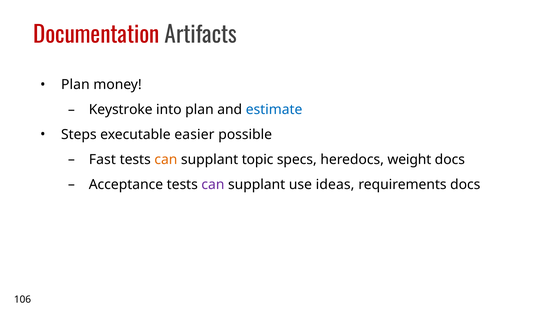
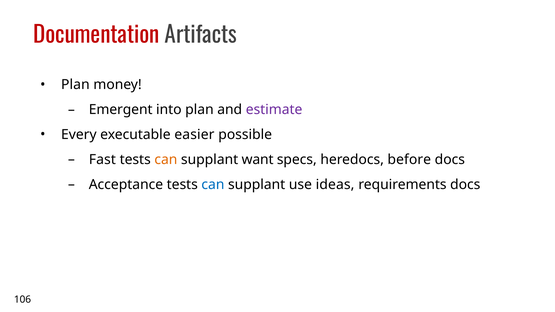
Keystroke: Keystroke -> Emergent
estimate colour: blue -> purple
Steps: Steps -> Every
topic: topic -> want
weight: weight -> before
can at (213, 185) colour: purple -> blue
